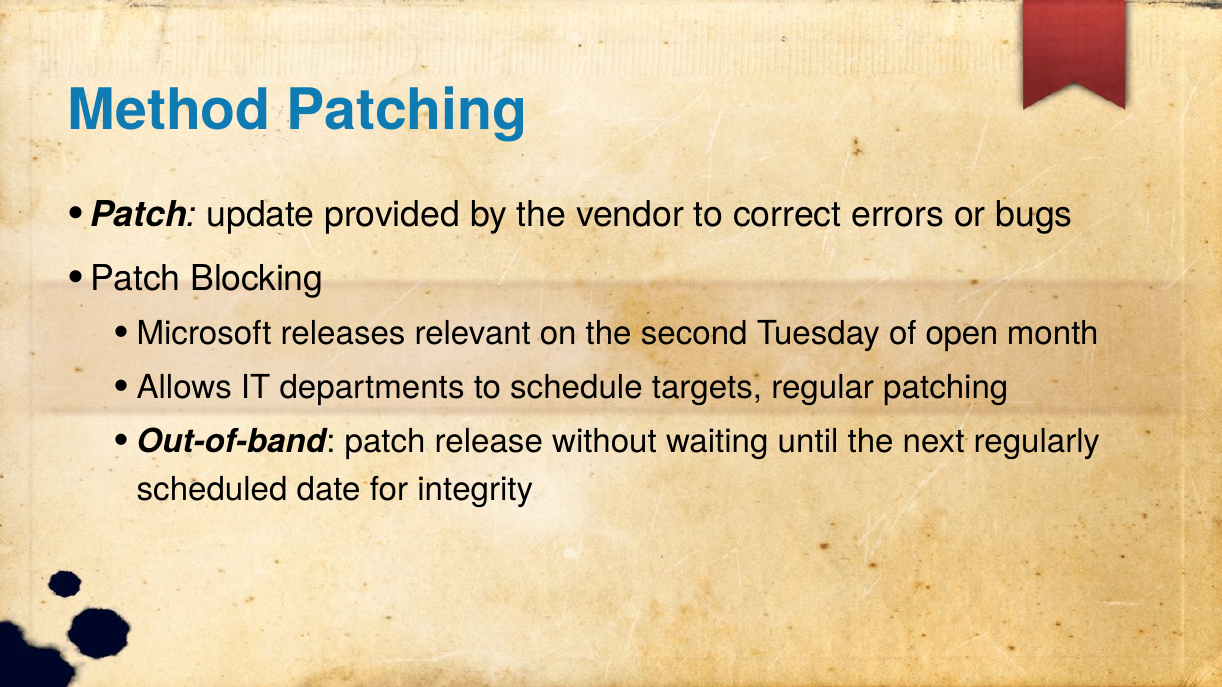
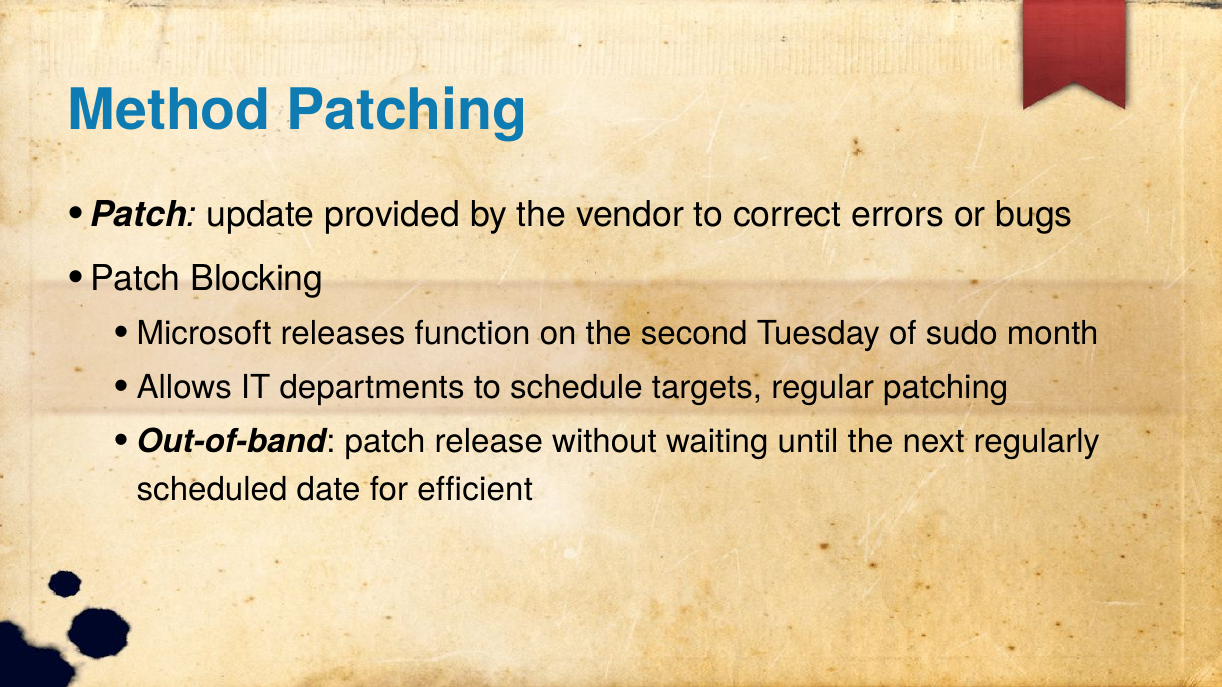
relevant: relevant -> function
open: open -> sudo
integrity: integrity -> efficient
